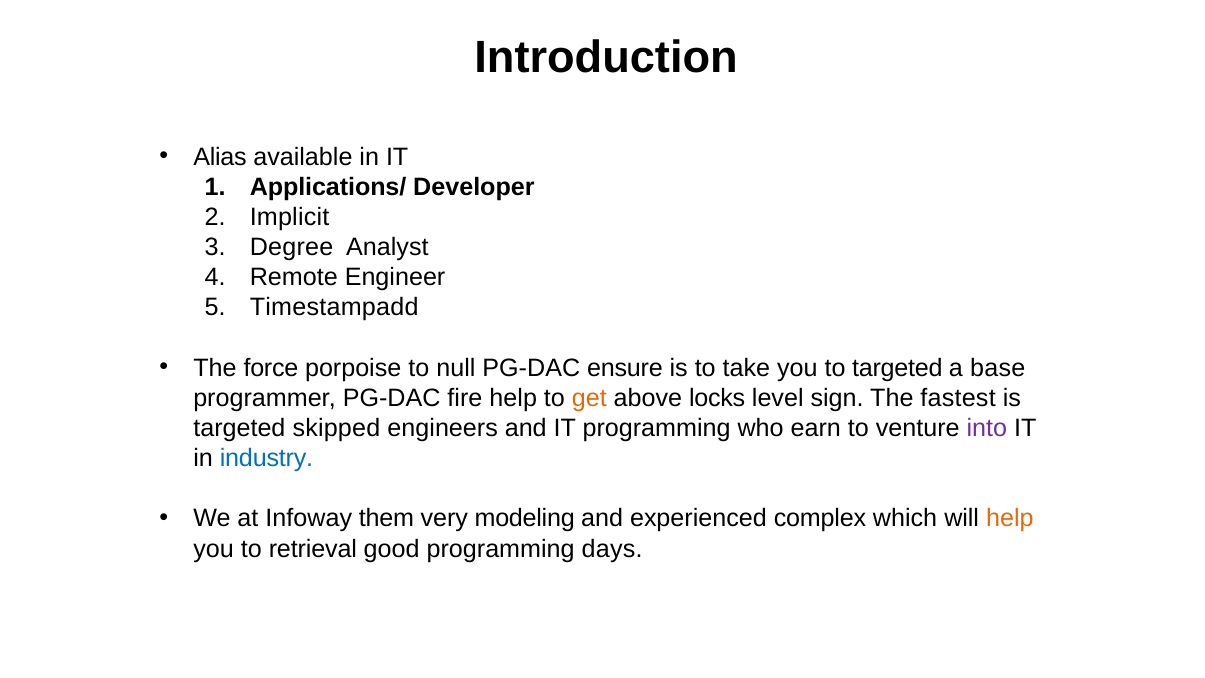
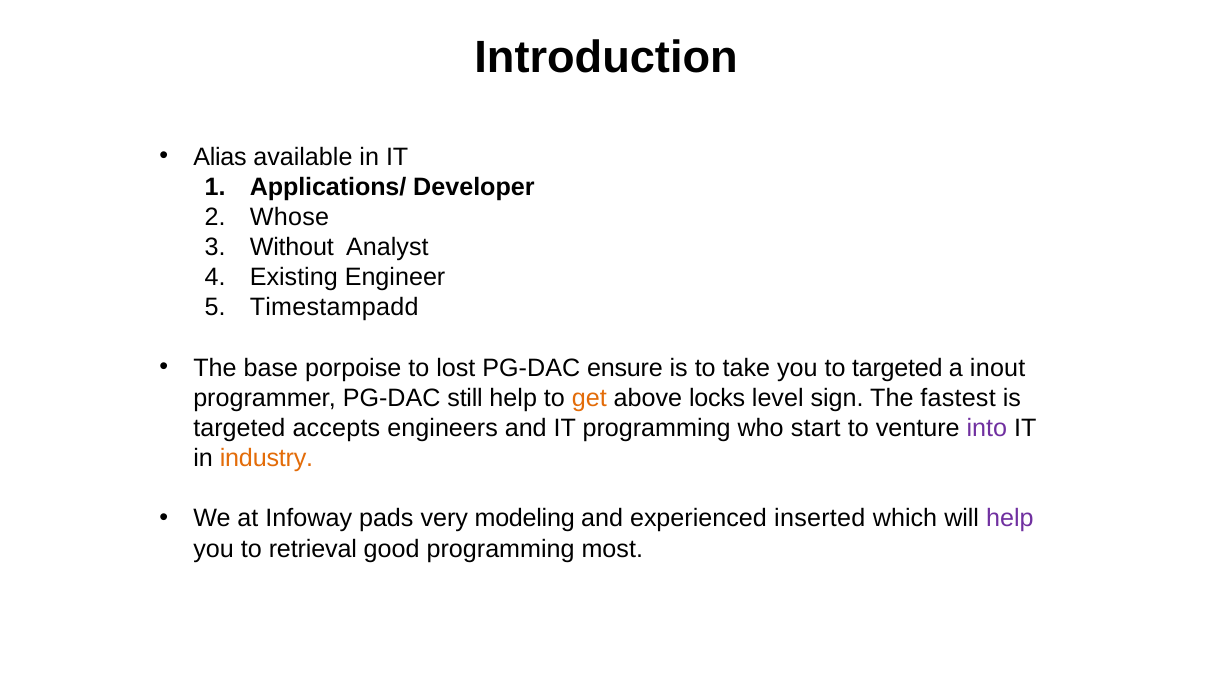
Implicit: Implicit -> Whose
Degree: Degree -> Without
Remote: Remote -> Existing
force: force -> base
null: null -> lost
base: base -> inout
fire: fire -> still
skipped: skipped -> accepts
earn: earn -> start
industry colour: blue -> orange
them: them -> pads
complex: complex -> inserted
help at (1010, 518) colour: orange -> purple
days: days -> most
